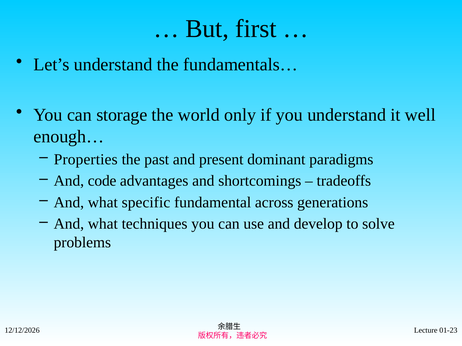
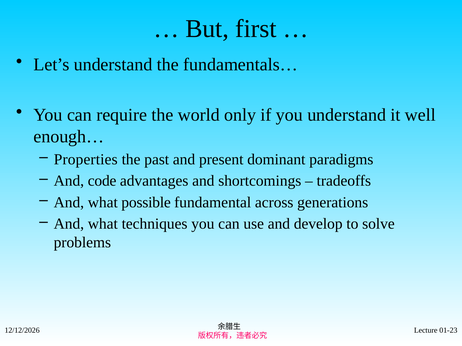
storage: storage -> require
specific: specific -> possible
